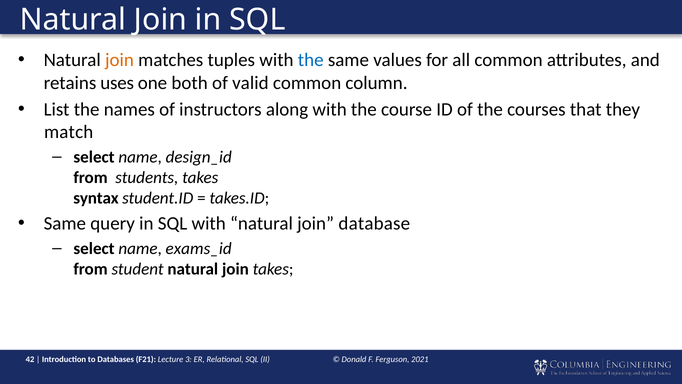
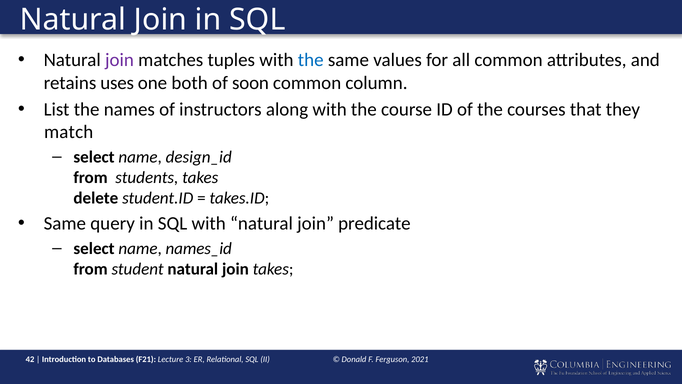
join at (119, 60) colour: orange -> purple
valid: valid -> soon
syntax: syntax -> delete
database: database -> predicate
exams_id: exams_id -> names_id
